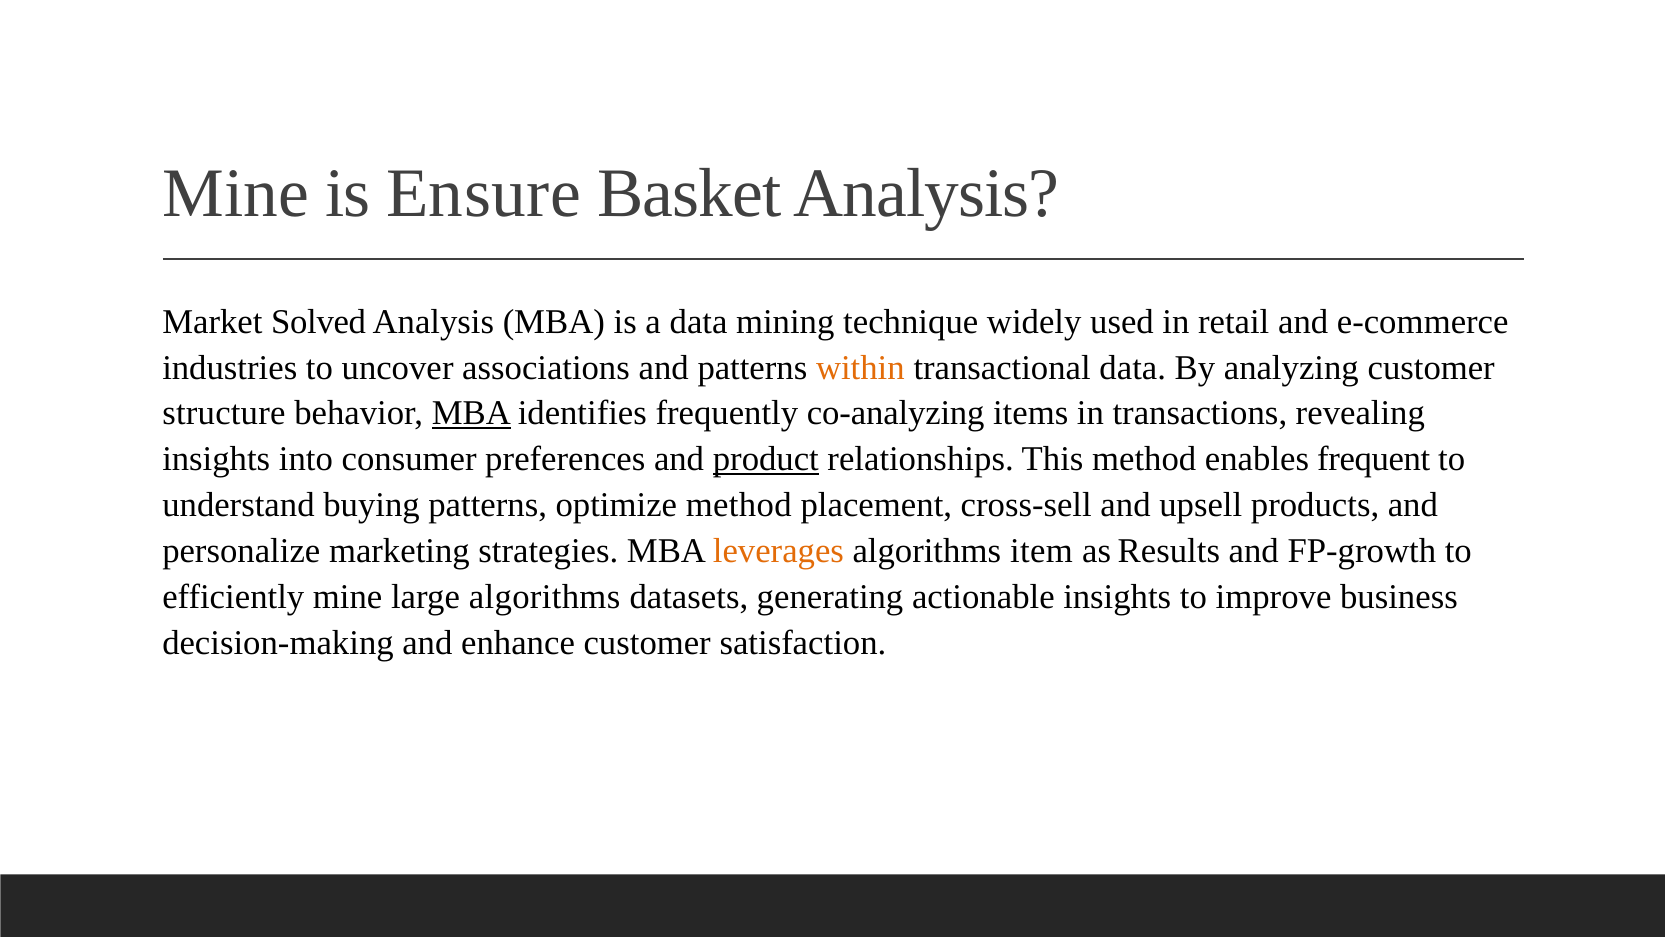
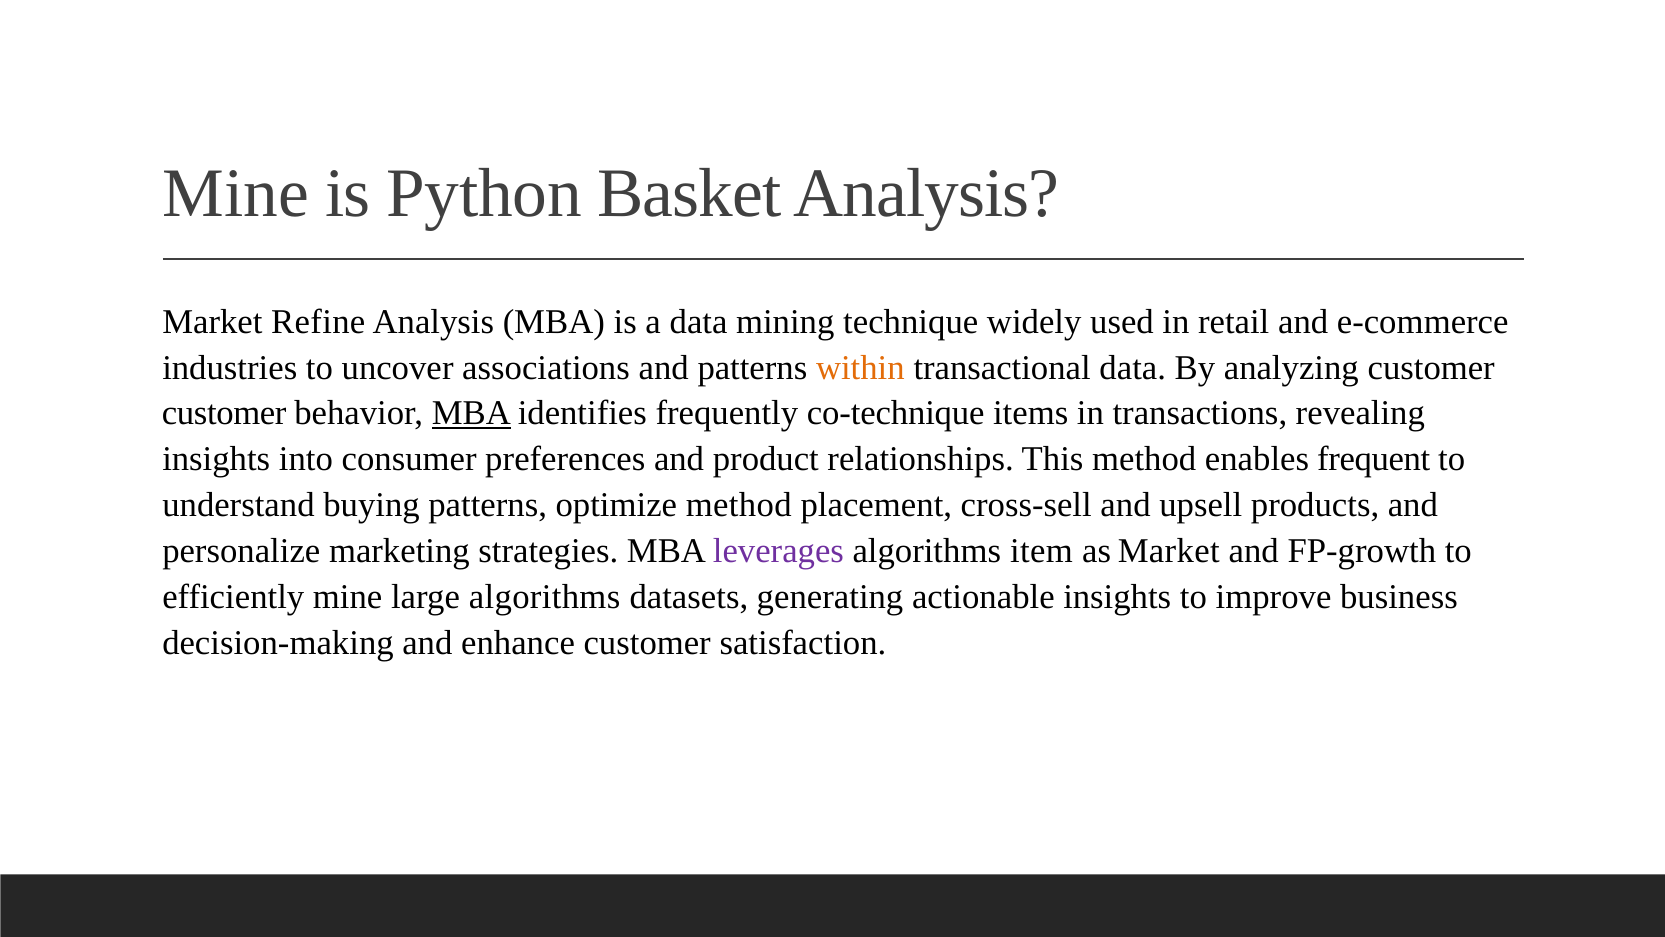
Ensure: Ensure -> Python
Solved: Solved -> Refine
structure at (224, 413): structure -> customer
co-analyzing: co-analyzing -> co-technique
product underline: present -> none
leverages colour: orange -> purple
as Results: Results -> Market
